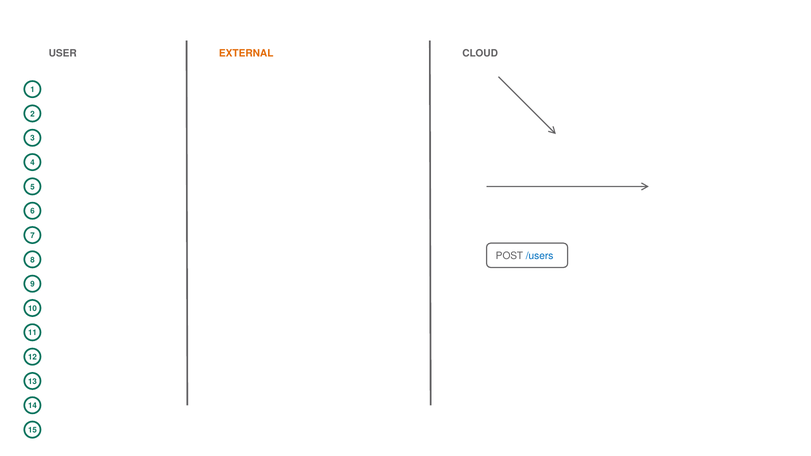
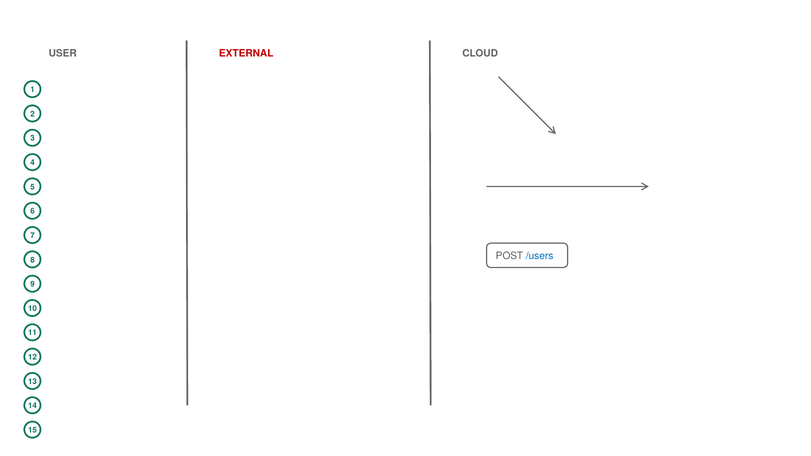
EXTERNAL colour: orange -> red
